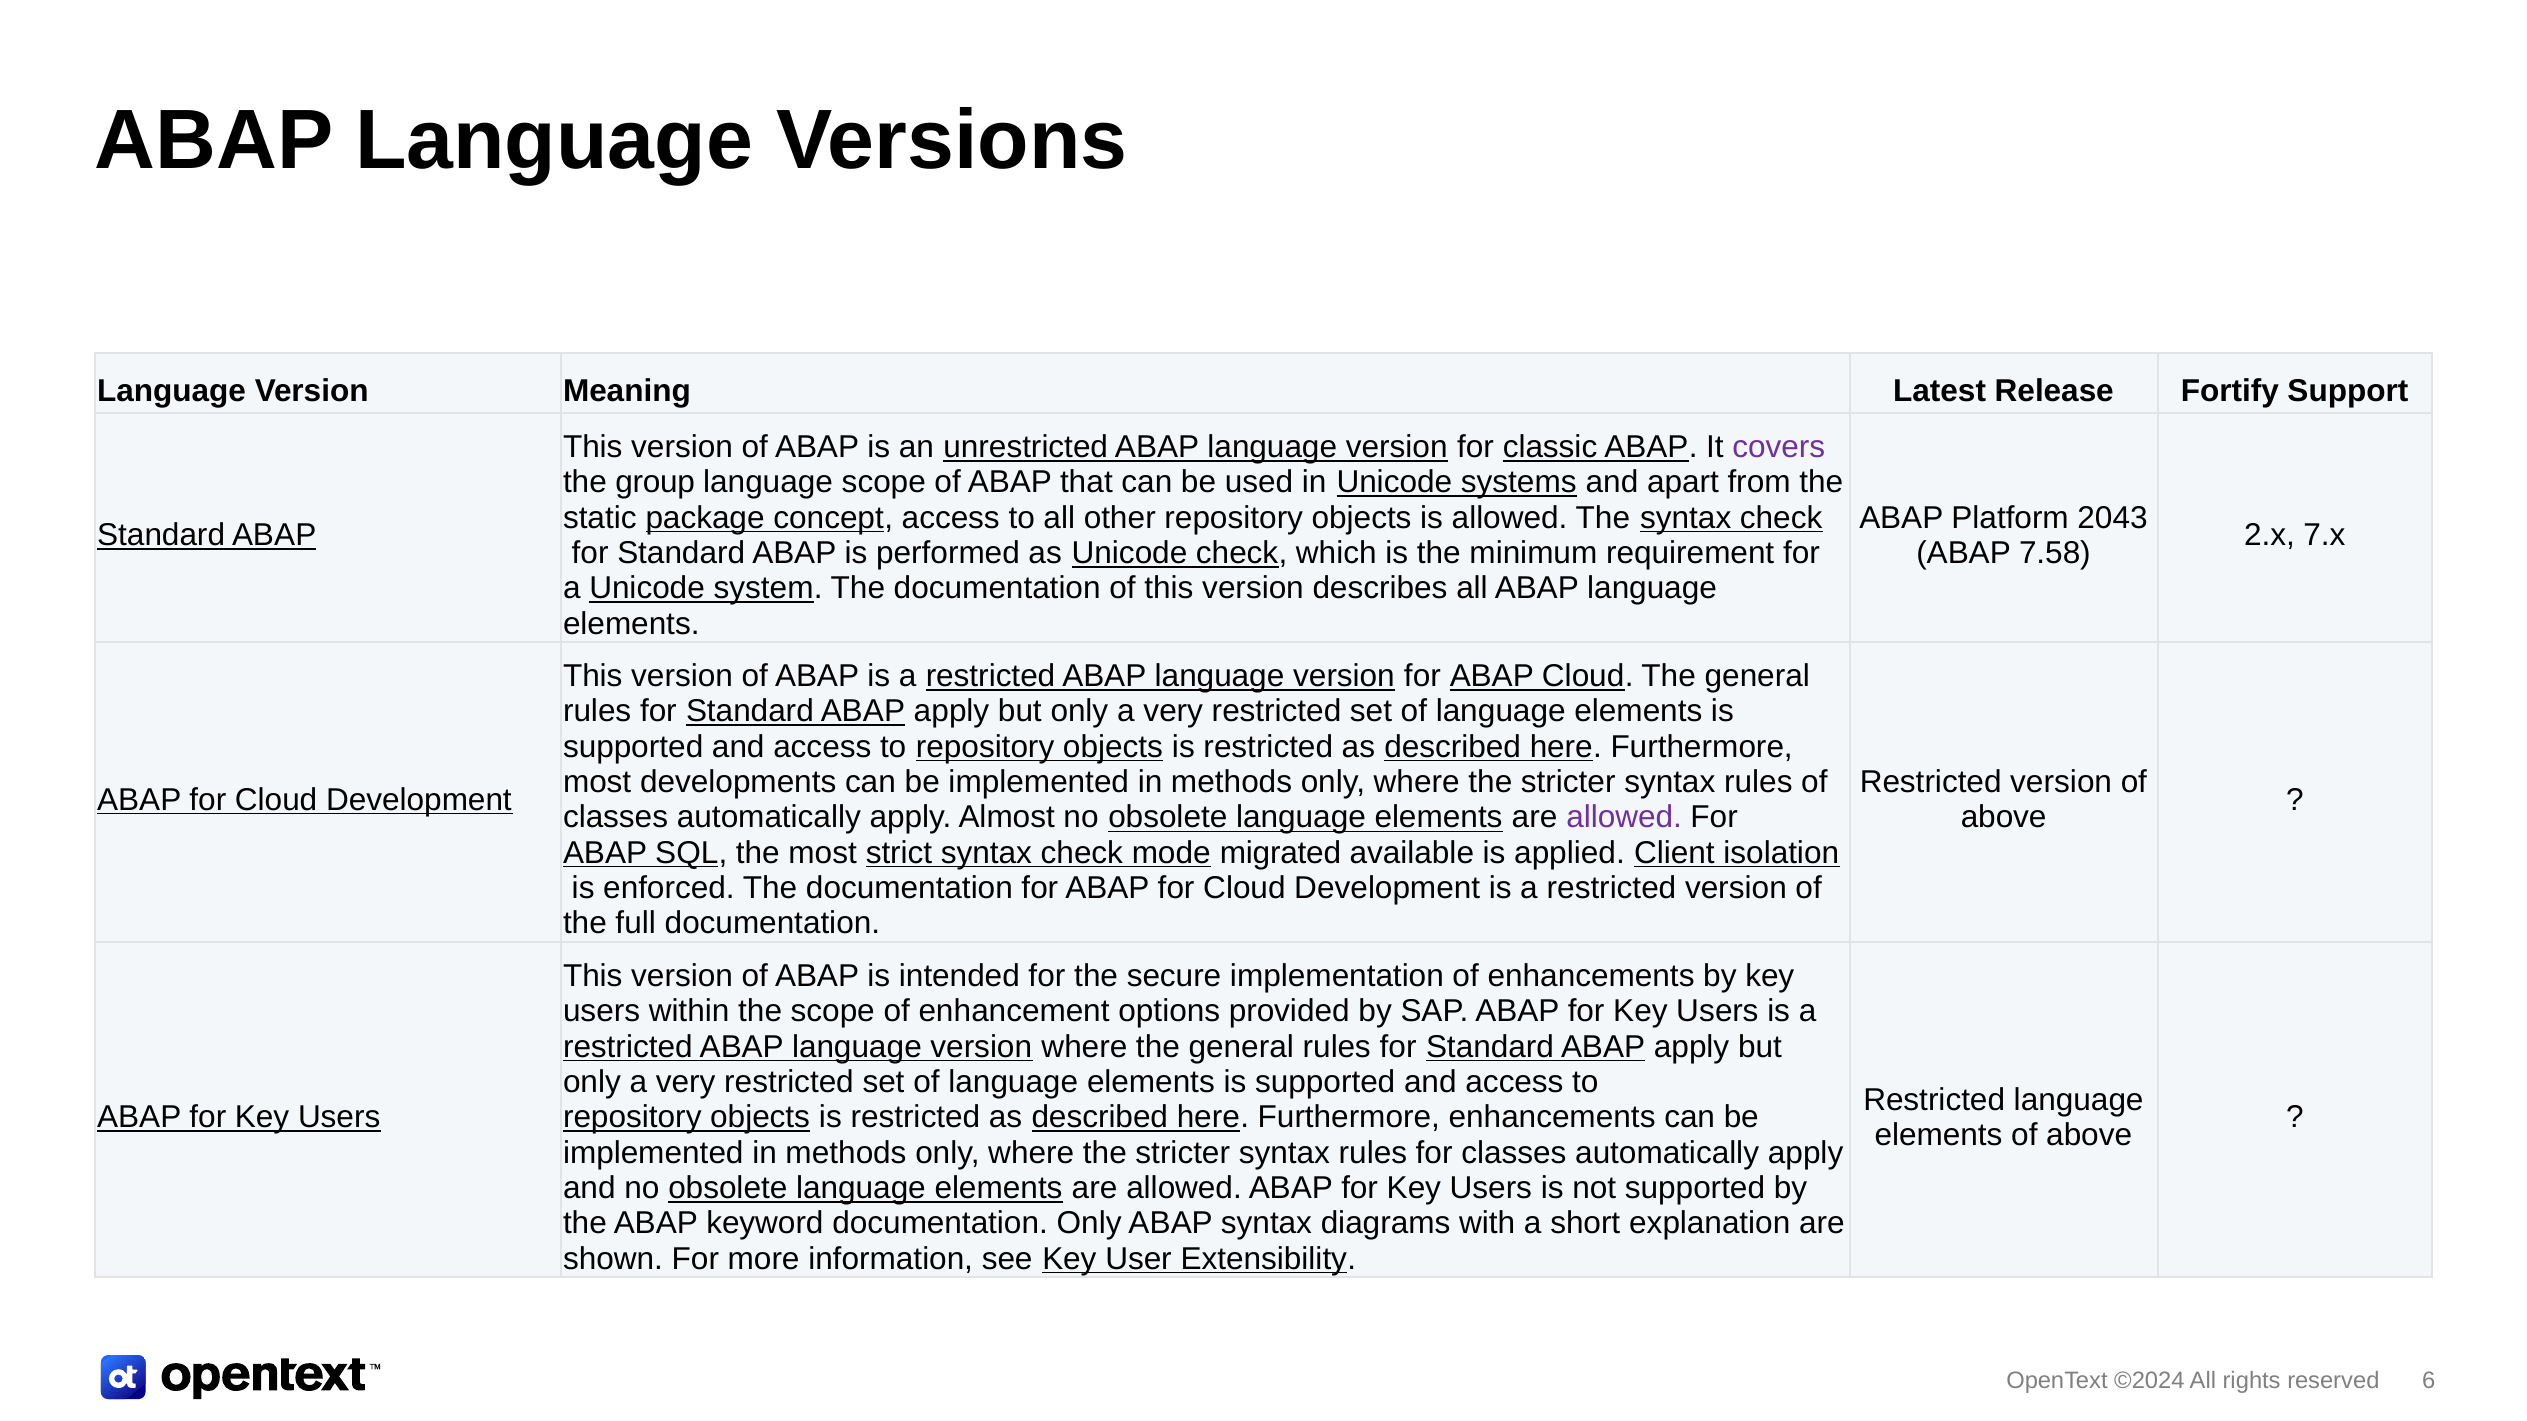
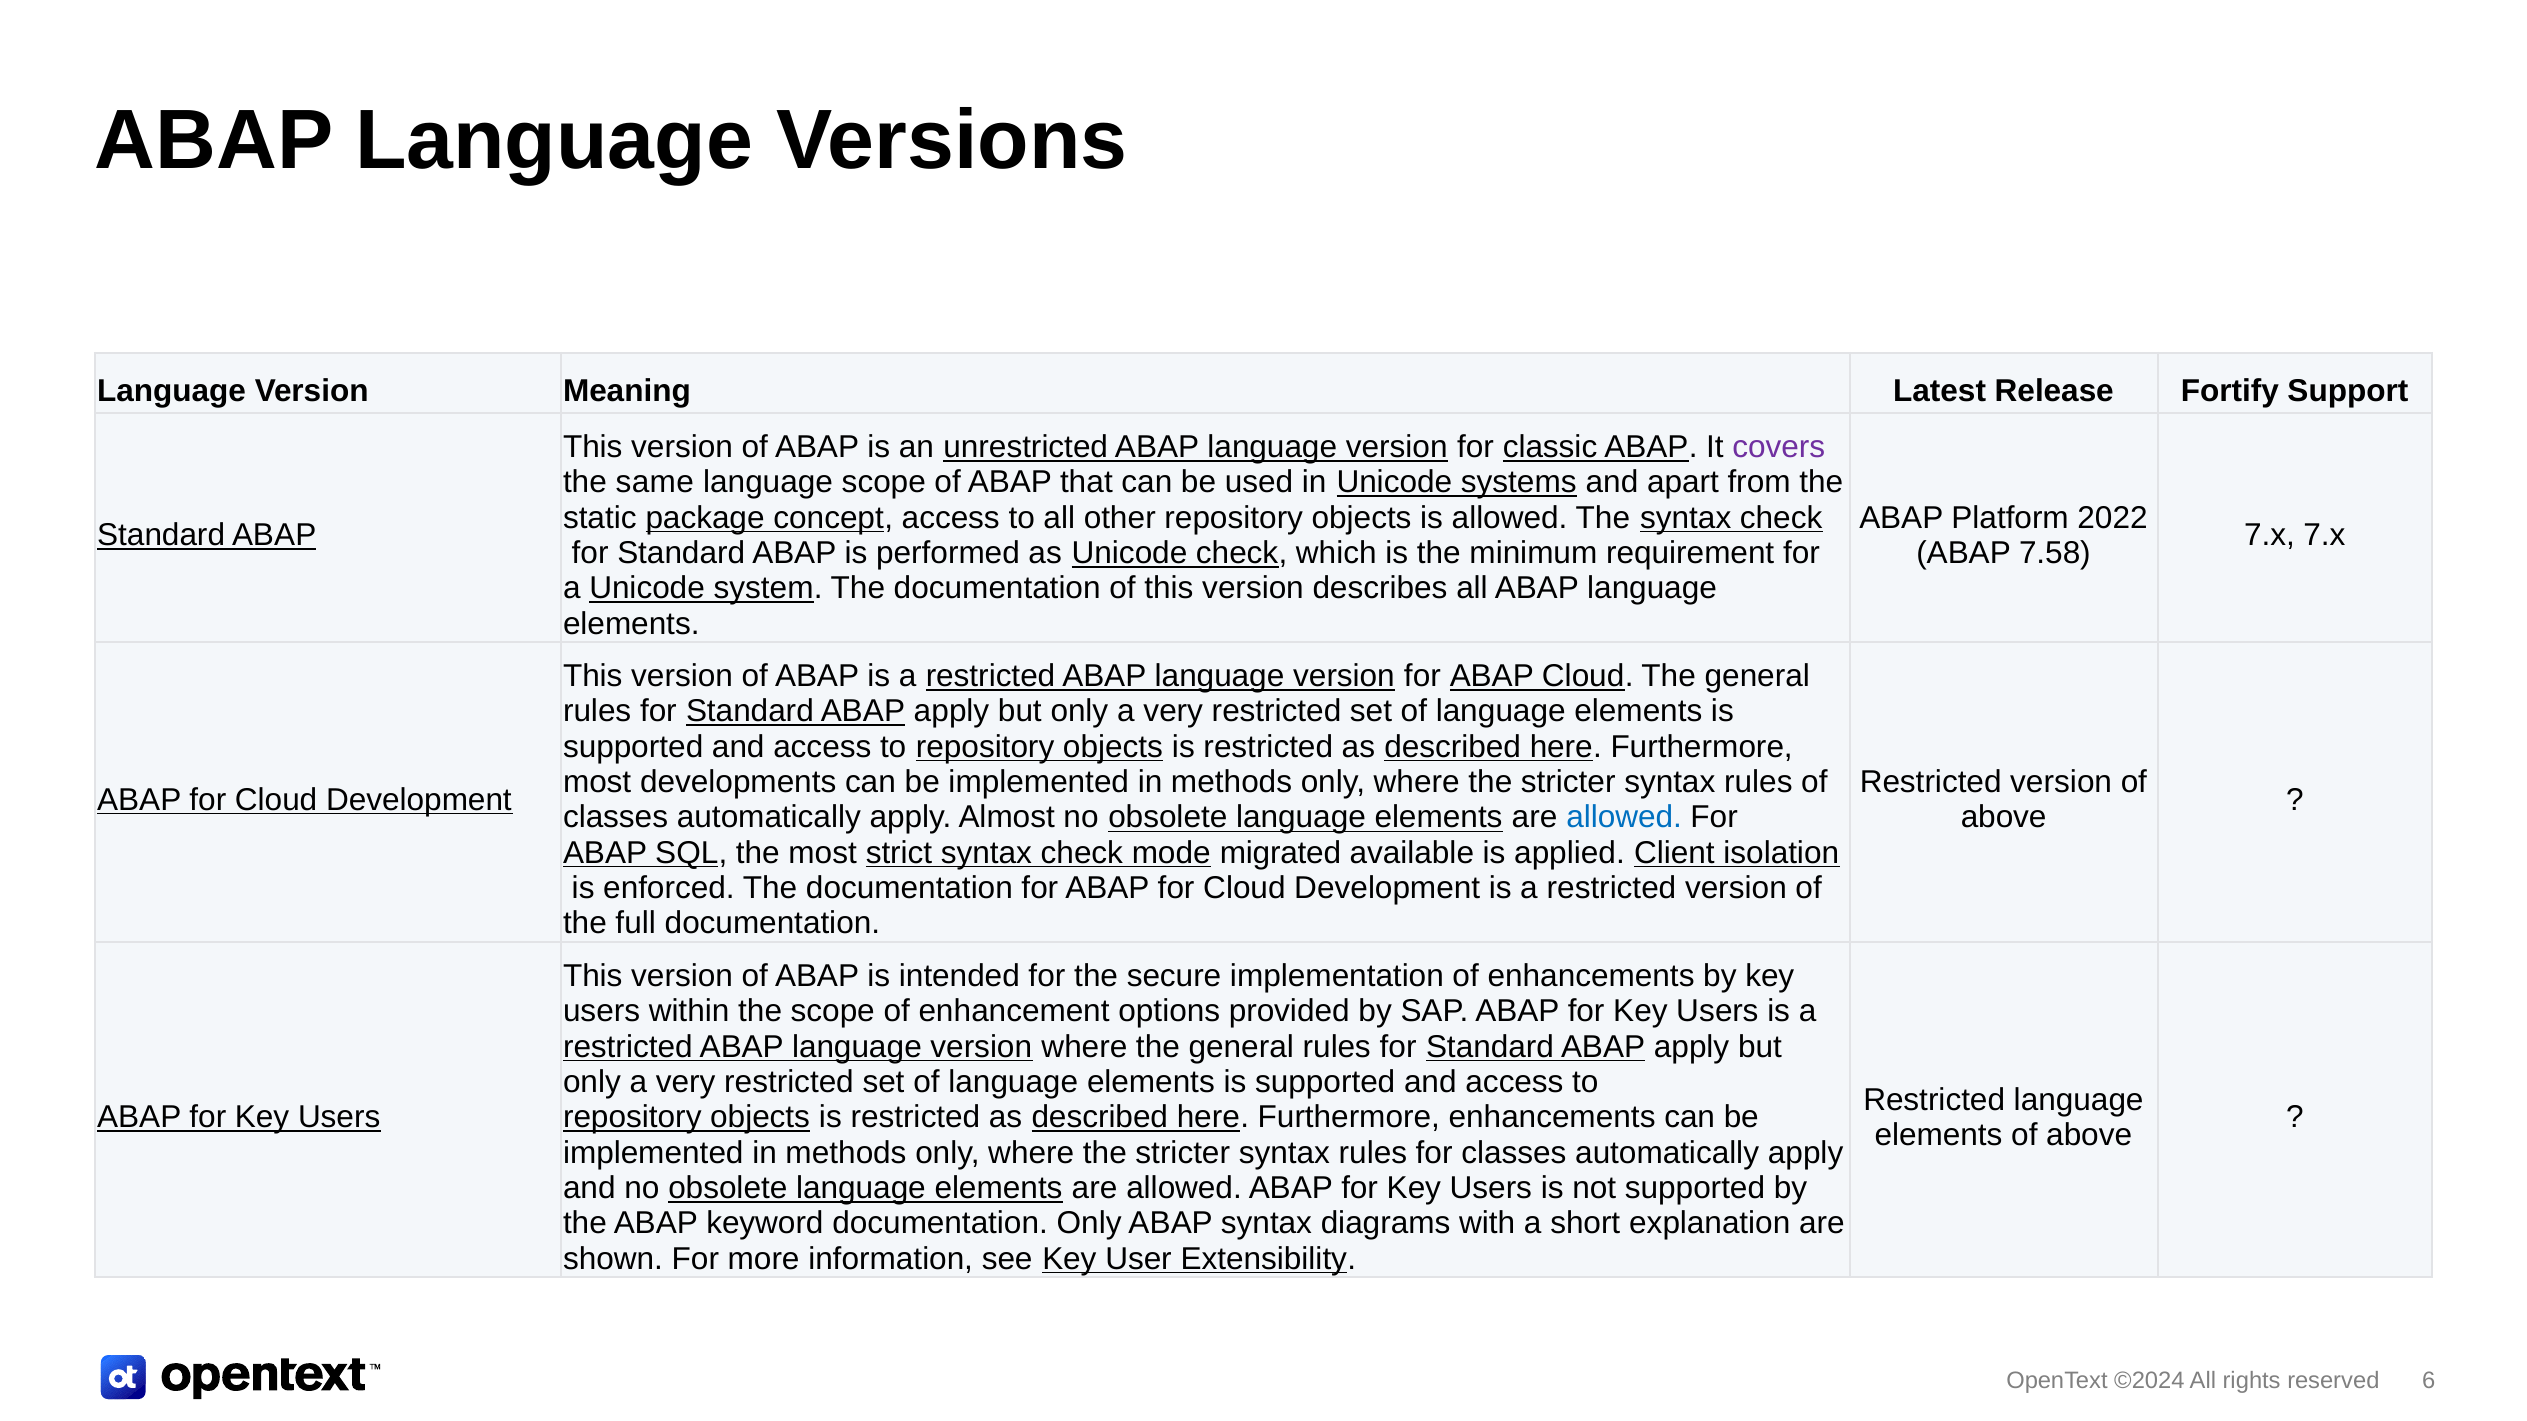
group: group -> same
2043: 2043 -> 2022
2.x at (2269, 535): 2.x -> 7.x
allowed at (1624, 818) colour: purple -> blue
